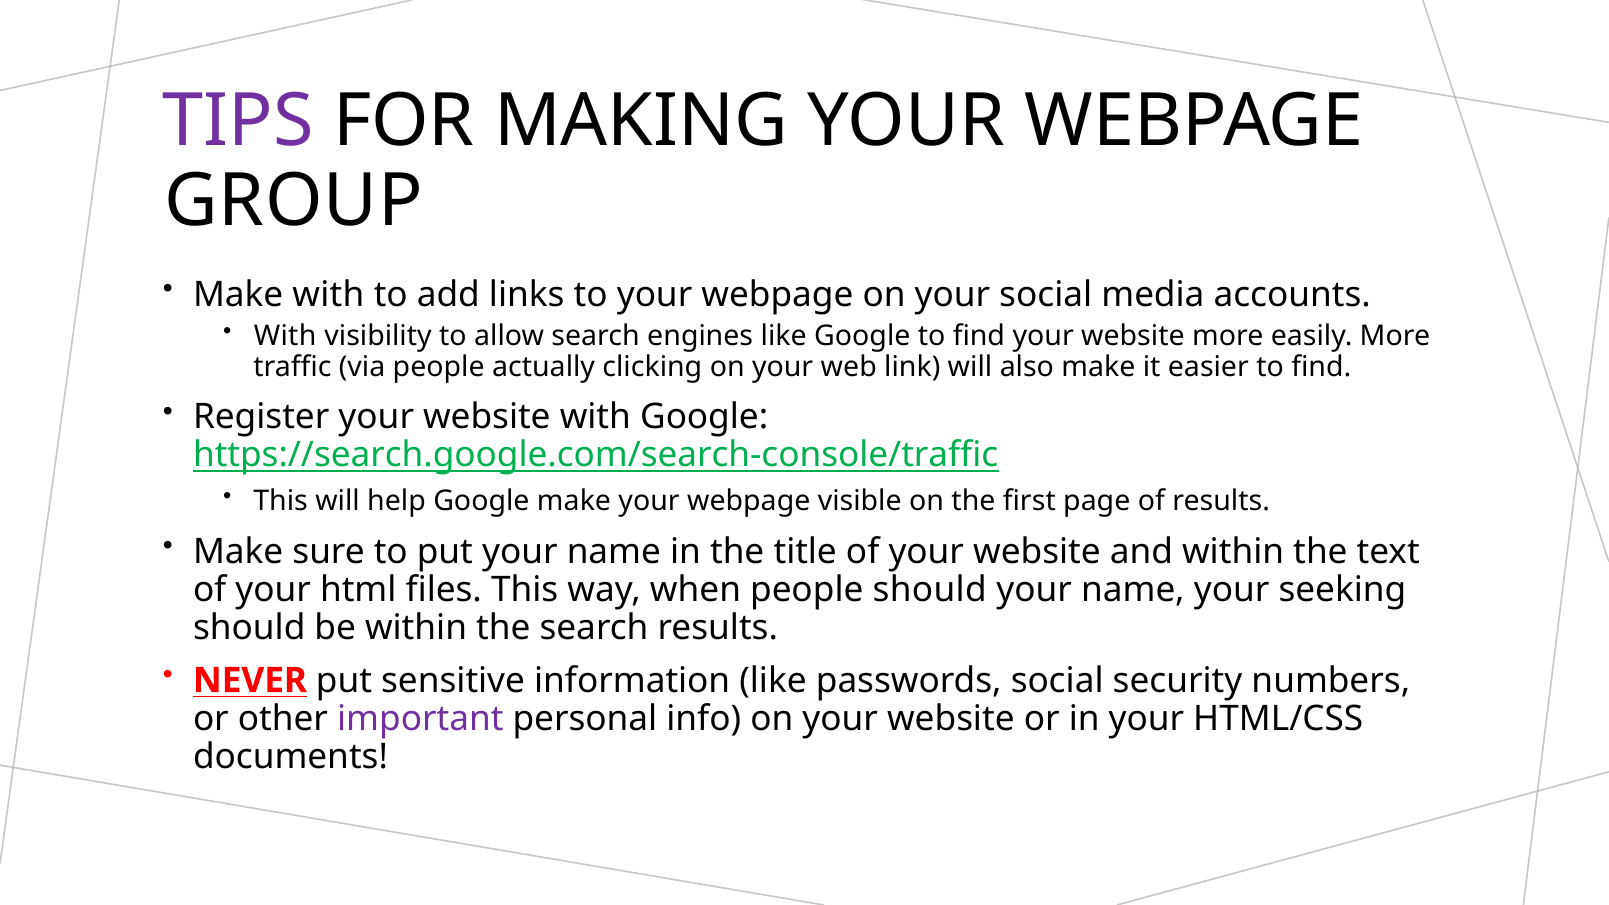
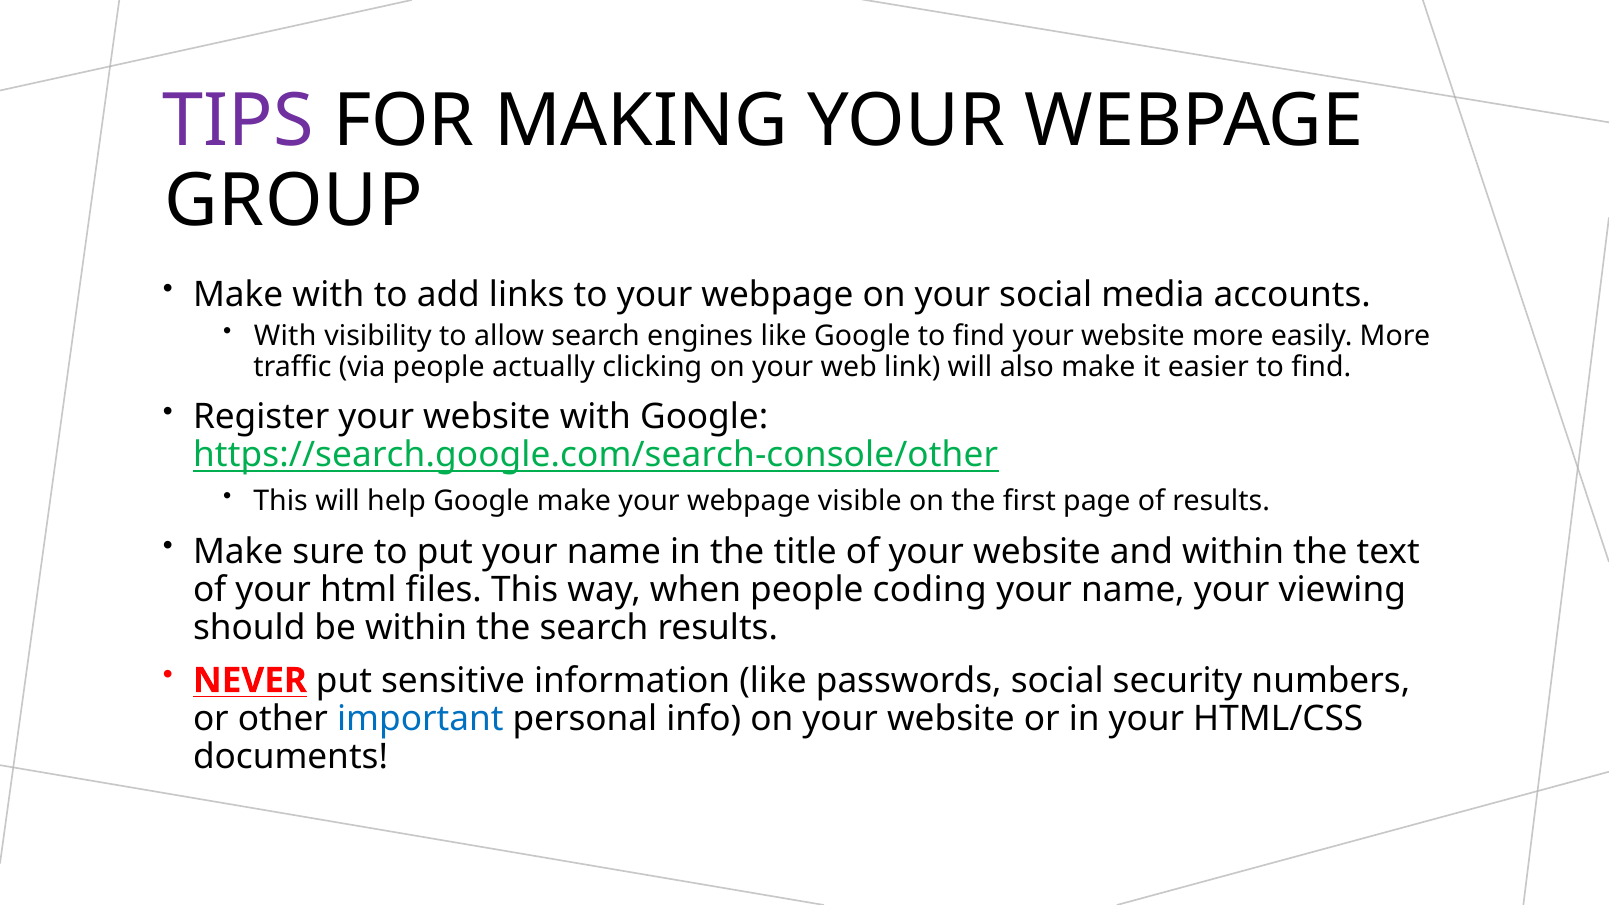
https://search.google.com/search-console/traffic: https://search.google.com/search-console/traffic -> https://search.google.com/search-console/other
people should: should -> coding
seeking: seeking -> viewing
important colour: purple -> blue
